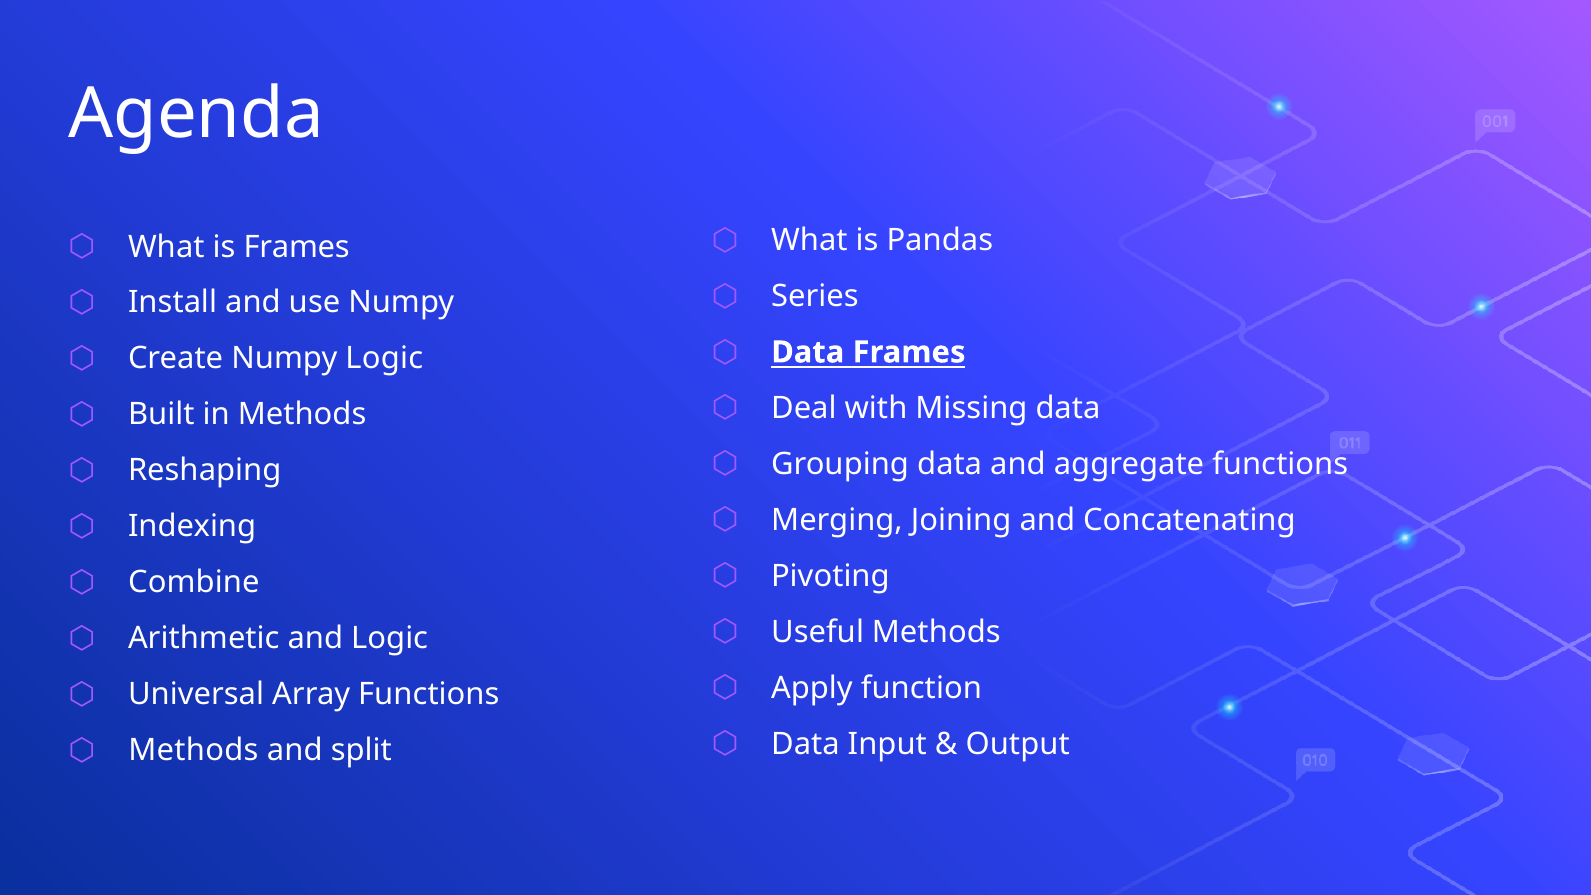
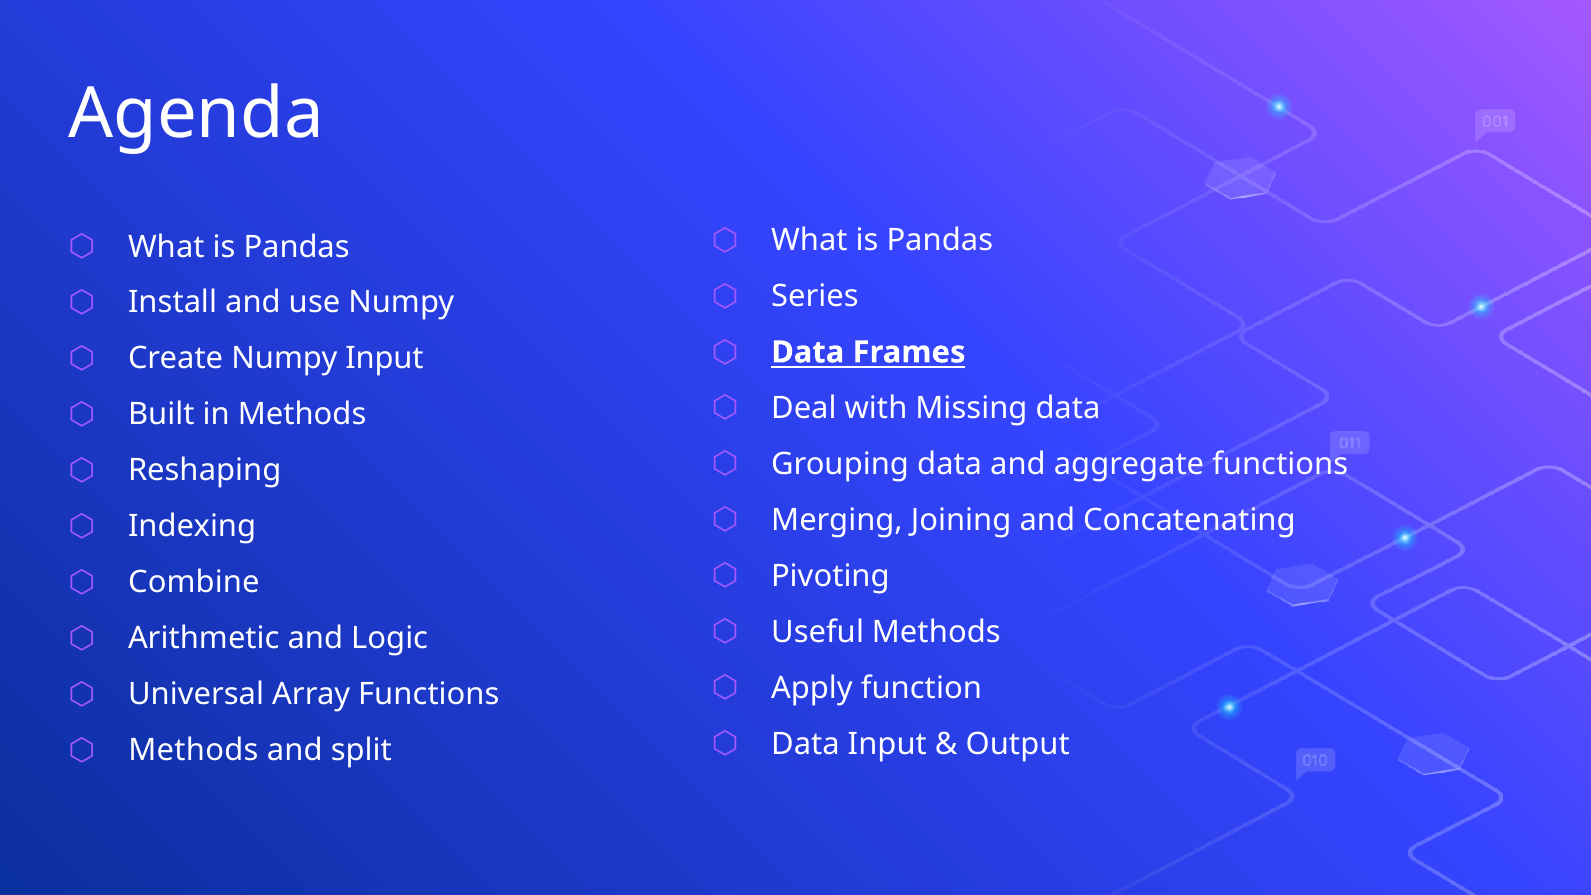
Frames at (297, 247): Frames -> Pandas
Numpy Logic: Logic -> Input
